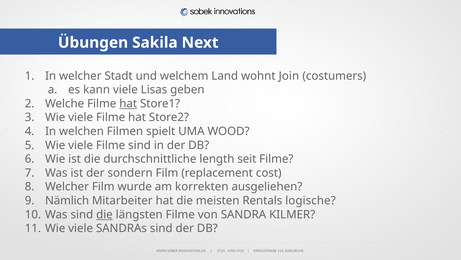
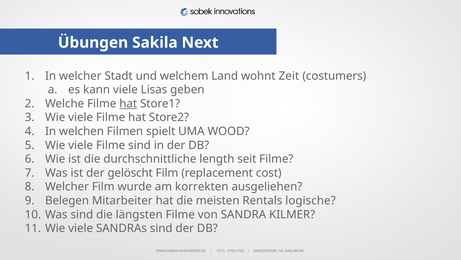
Join: Join -> Zeit
sondern: sondern -> gelöscht
Nämlich: Nämlich -> Belegen
die at (104, 214) underline: present -> none
